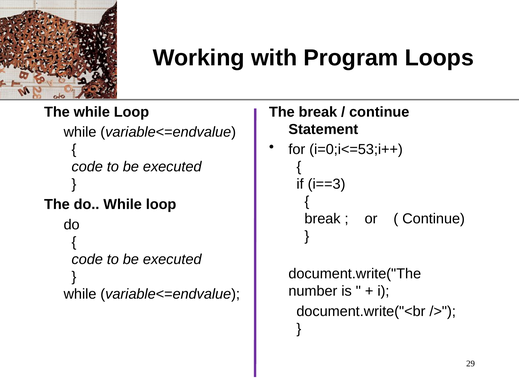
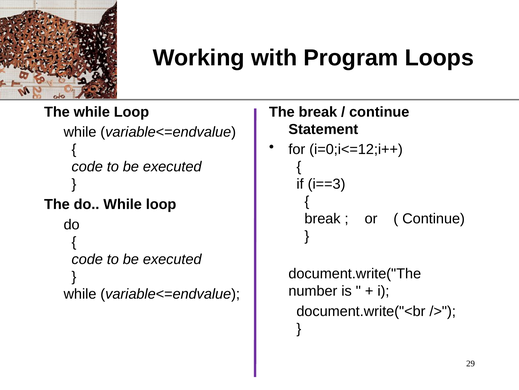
i=0;i<=53;i++: i=0;i<=53;i++ -> i=0;i<=12;i++
